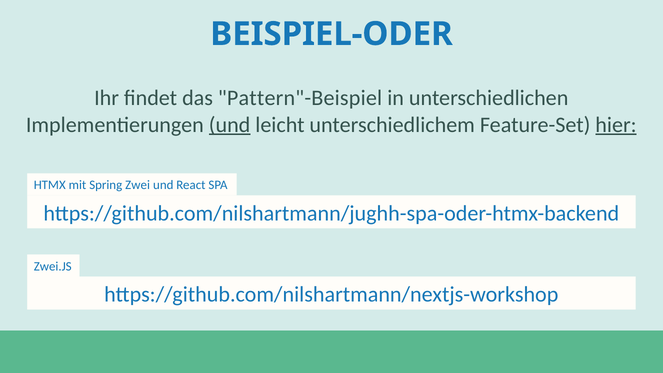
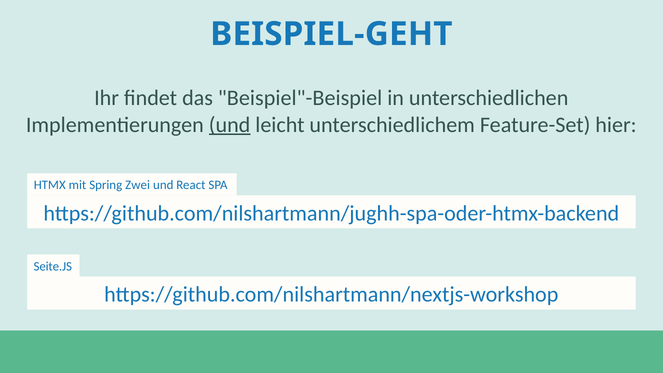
BEISPIEL-ODER: BEISPIEL-ODER -> BEISPIEL-GEHT
Pattern"-Beispiel: Pattern"-Beispiel -> Beispiel"-Beispiel
hier underline: present -> none
Zwei.JS: Zwei.JS -> Seite.JS
